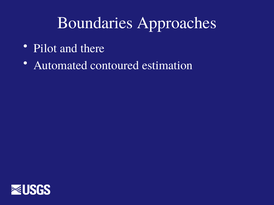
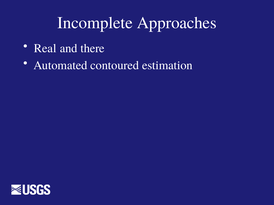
Boundaries: Boundaries -> Incomplete
Pilot: Pilot -> Real
